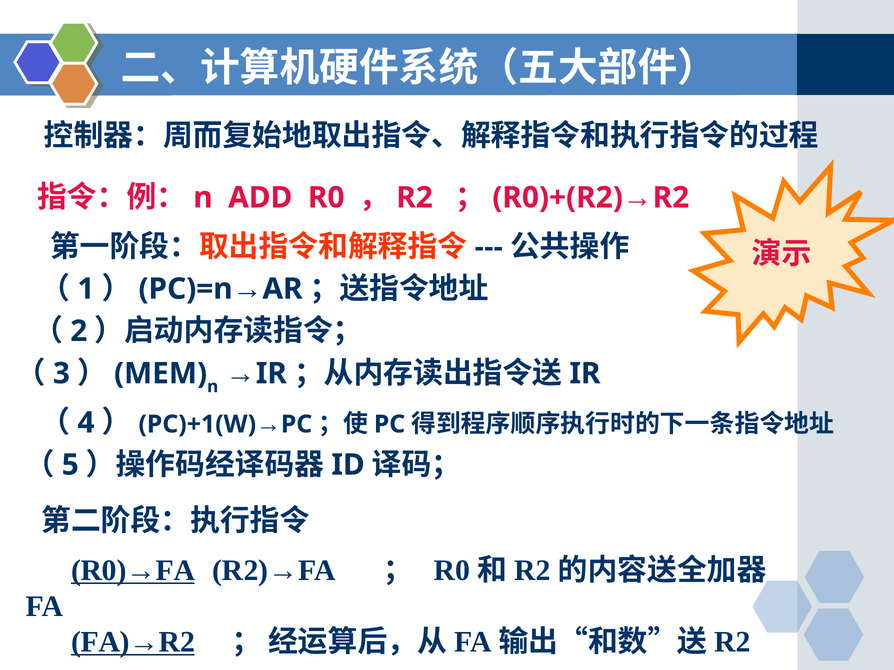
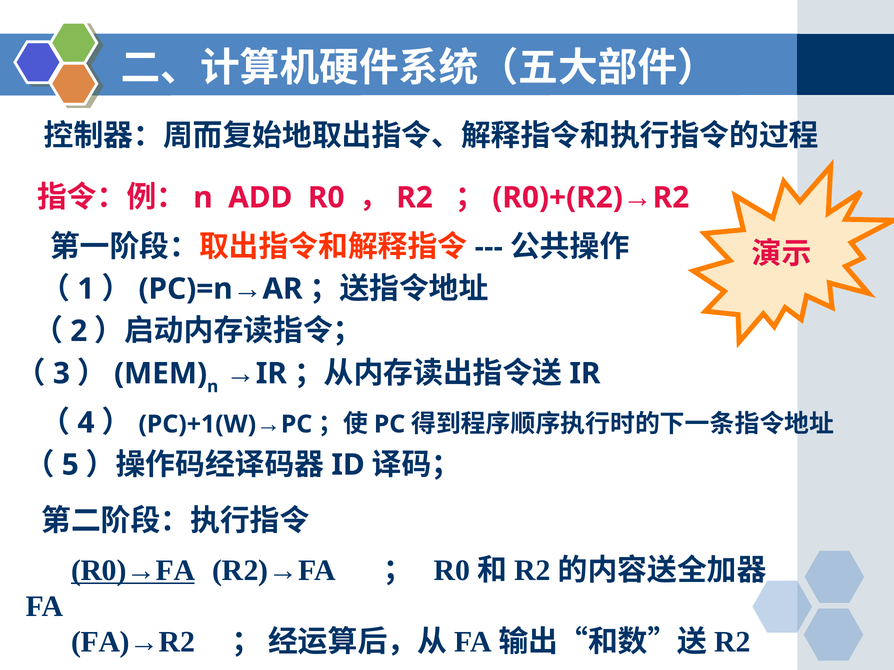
FA)→R2 underline: present -> none
